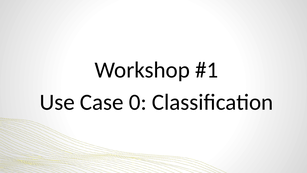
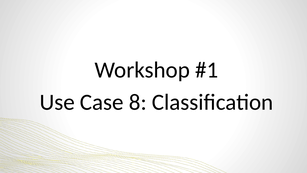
0: 0 -> 8
